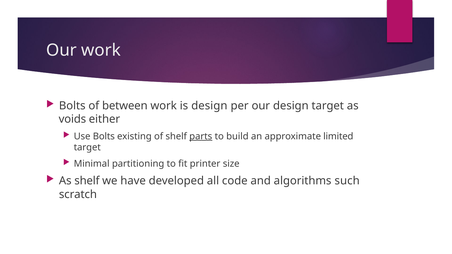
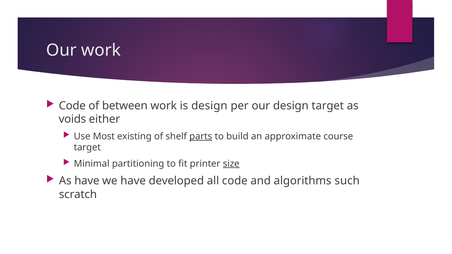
Bolts at (72, 106): Bolts -> Code
Use Bolts: Bolts -> Most
limited: limited -> course
size underline: none -> present
As shelf: shelf -> have
